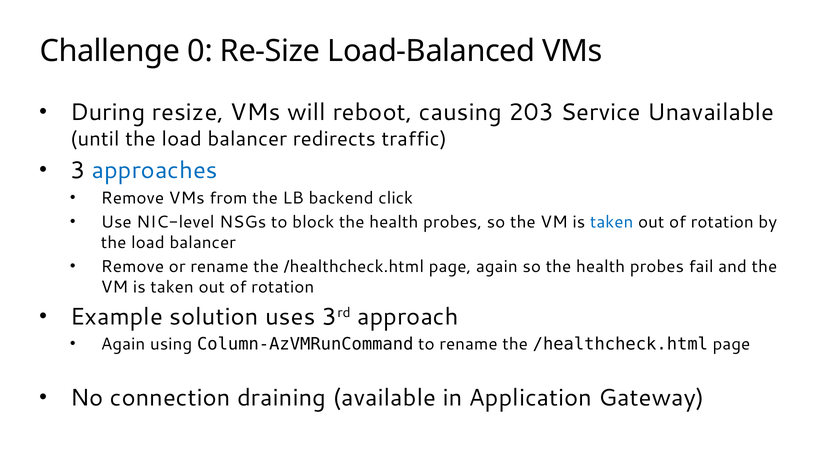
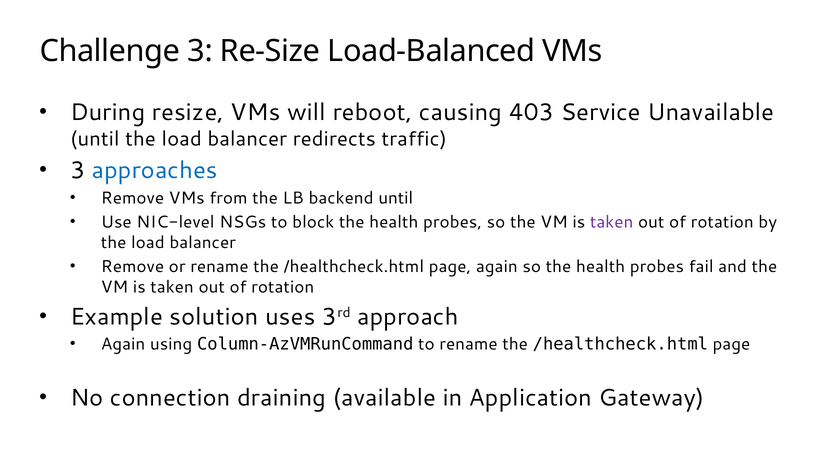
Challenge 0: 0 -> 3
203: 203 -> 403
backend click: click -> until
taken at (612, 222) colour: blue -> purple
